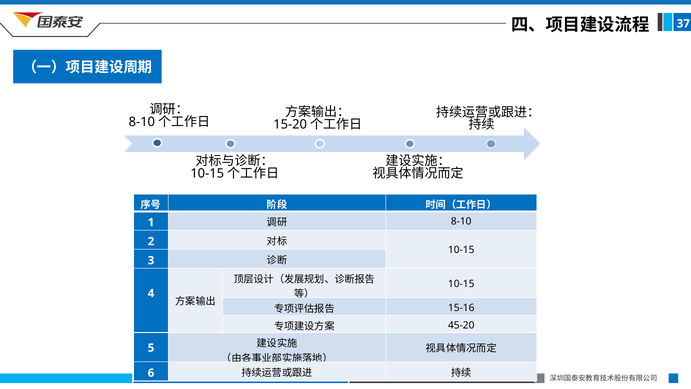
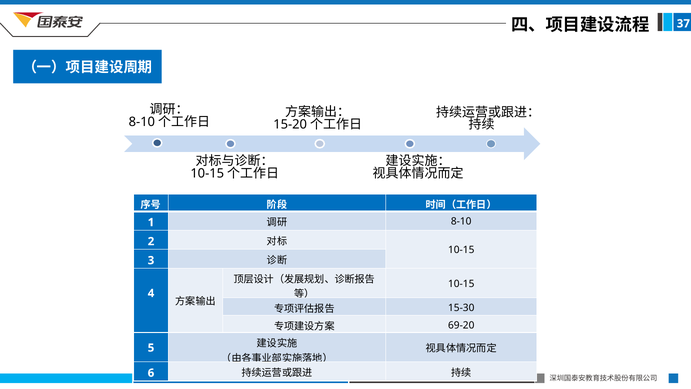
15-16: 15-16 -> 15-30
45-20: 45-20 -> 69-20
